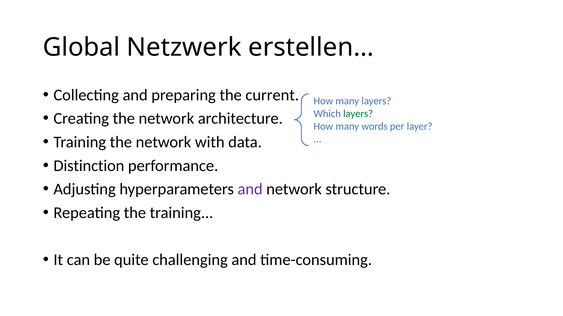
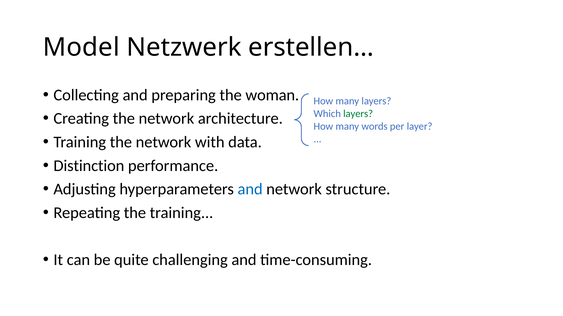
Global: Global -> Model
current: current -> woman
and at (250, 190) colour: purple -> blue
